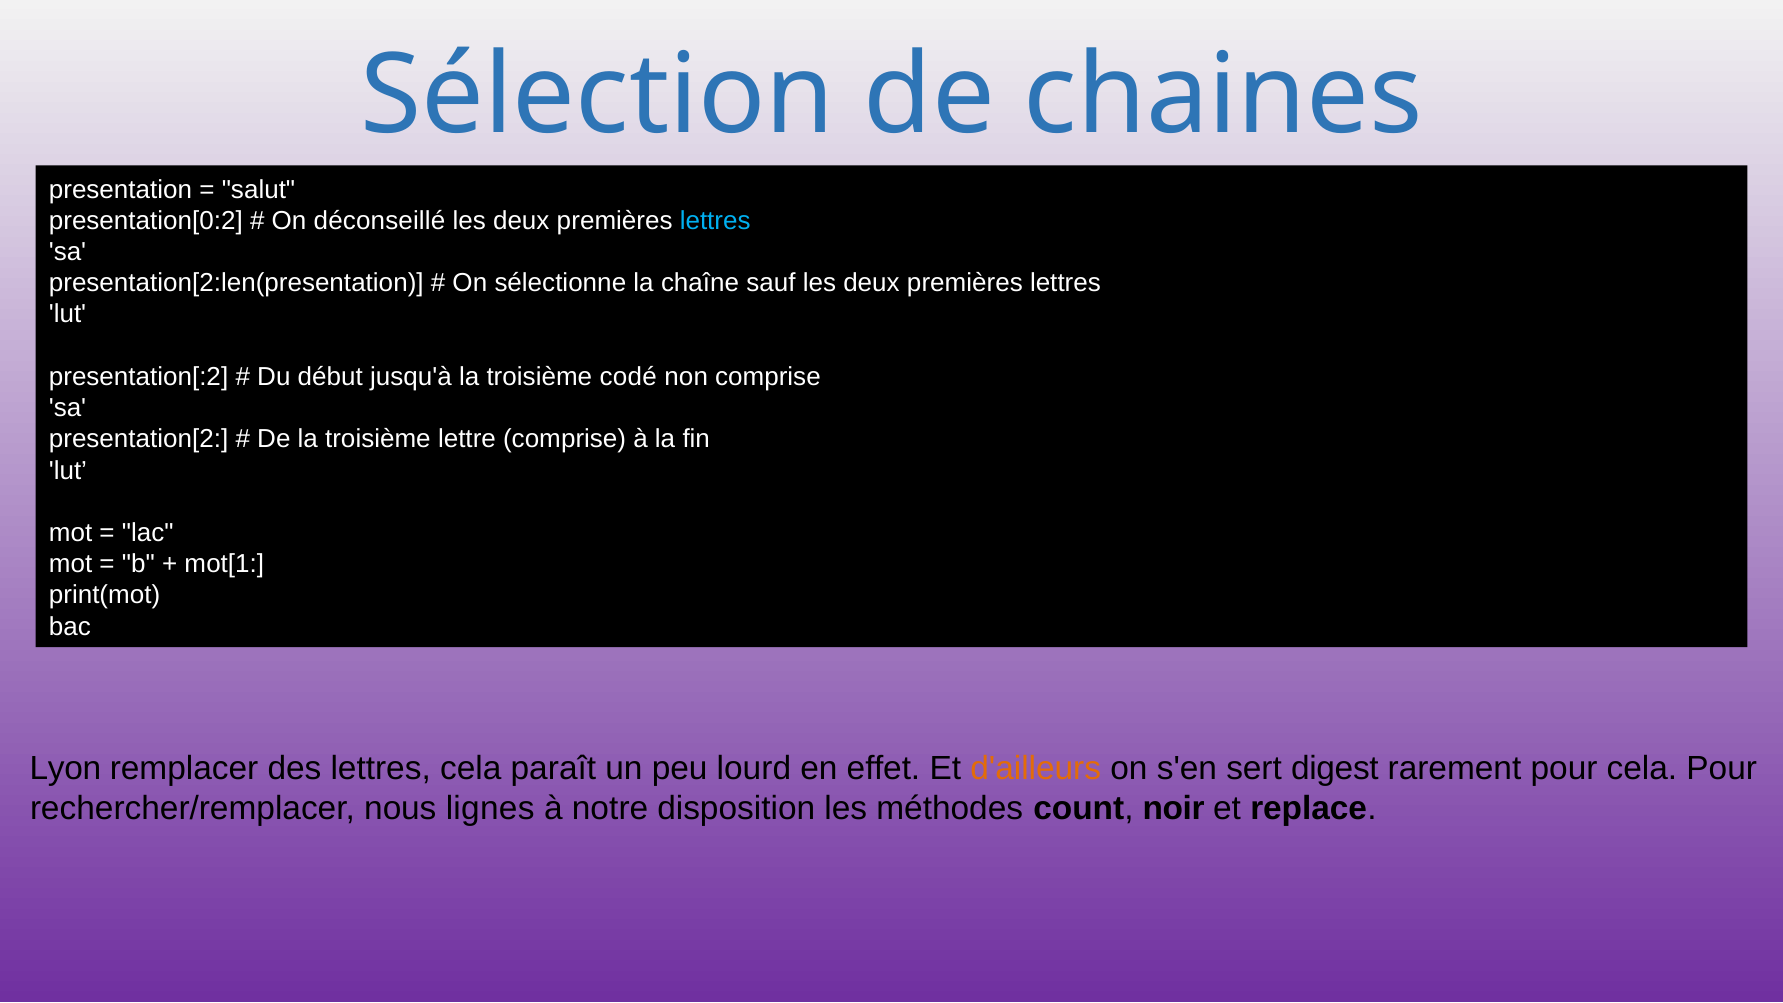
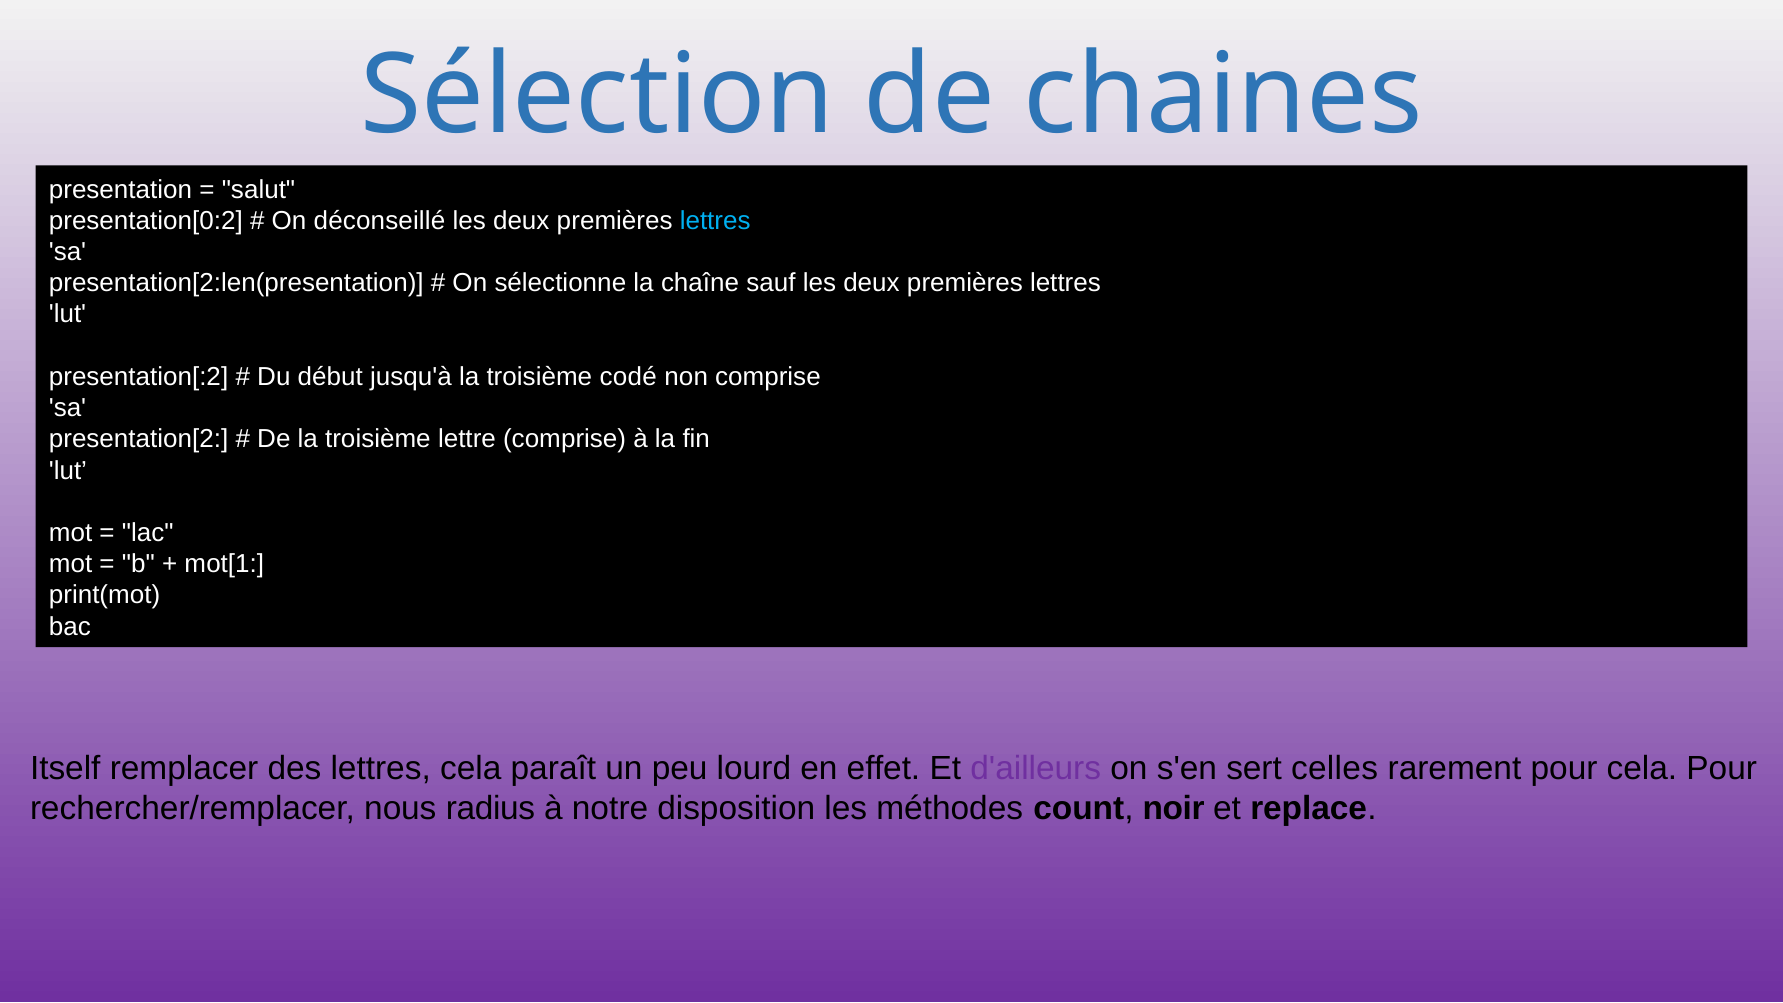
Lyon: Lyon -> Itself
d'ailleurs colour: orange -> purple
digest: digest -> celles
lignes: lignes -> radius
